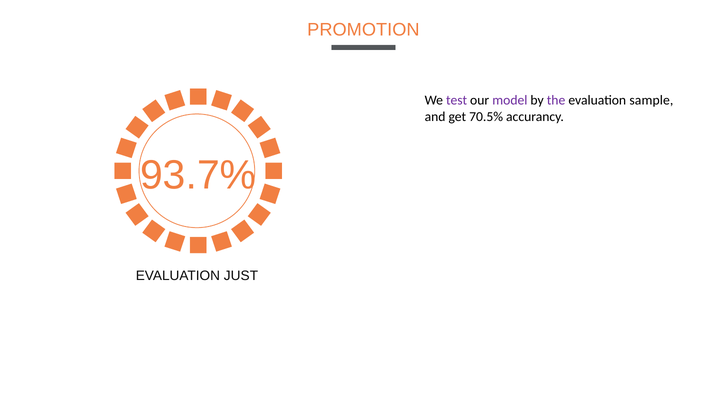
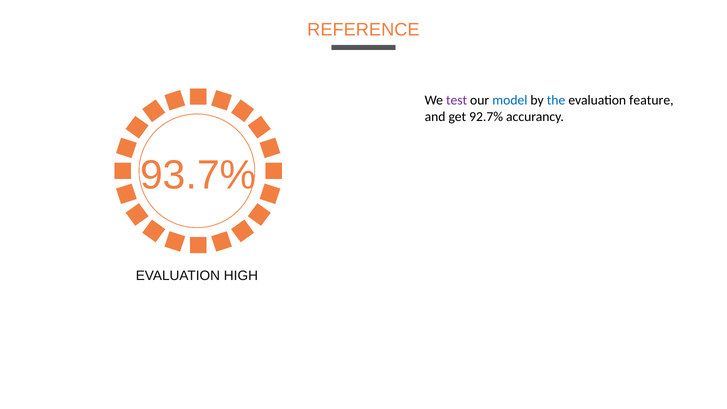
PROMOTION: PROMOTION -> REFERENCE
model colour: purple -> blue
the colour: purple -> blue
sample: sample -> feature
70.5%: 70.5% -> 92.7%
JUST: JUST -> HIGH
